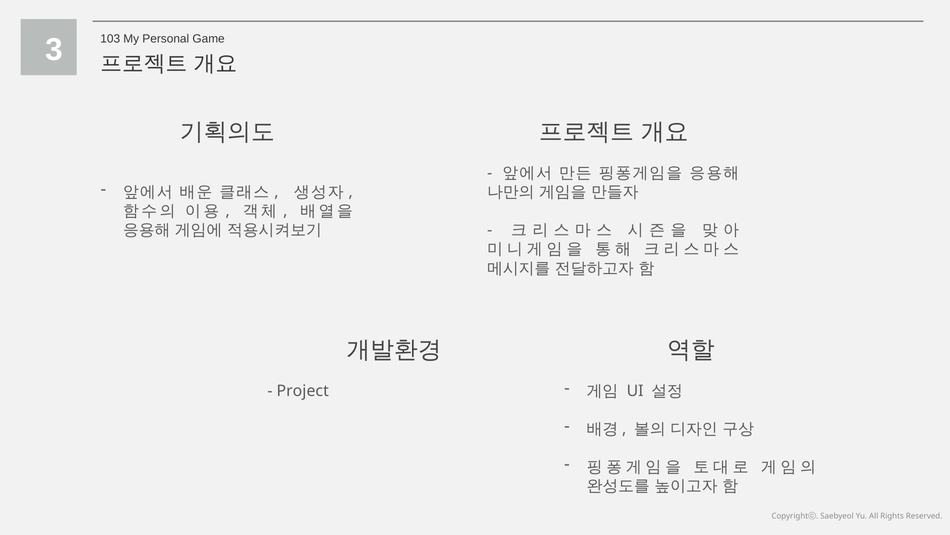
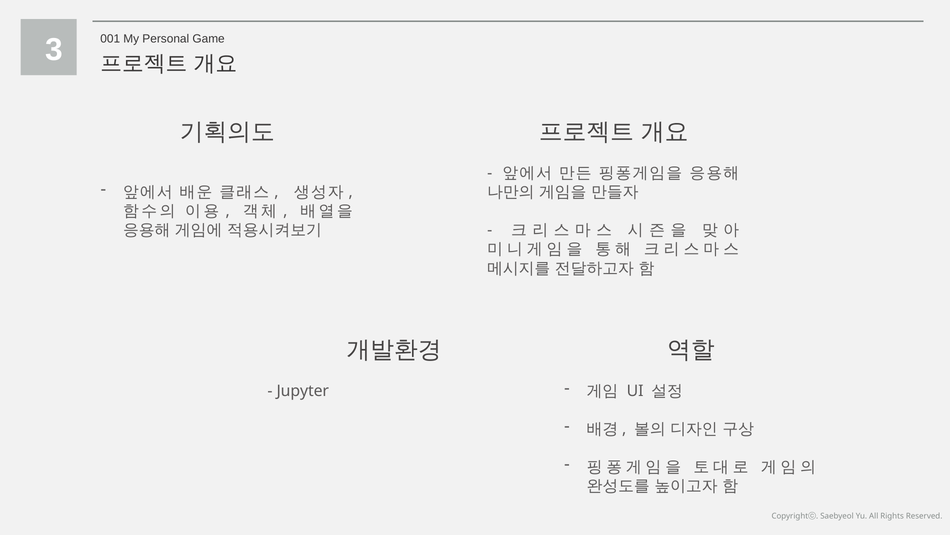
103: 103 -> 001
Project: Project -> Jupyter
